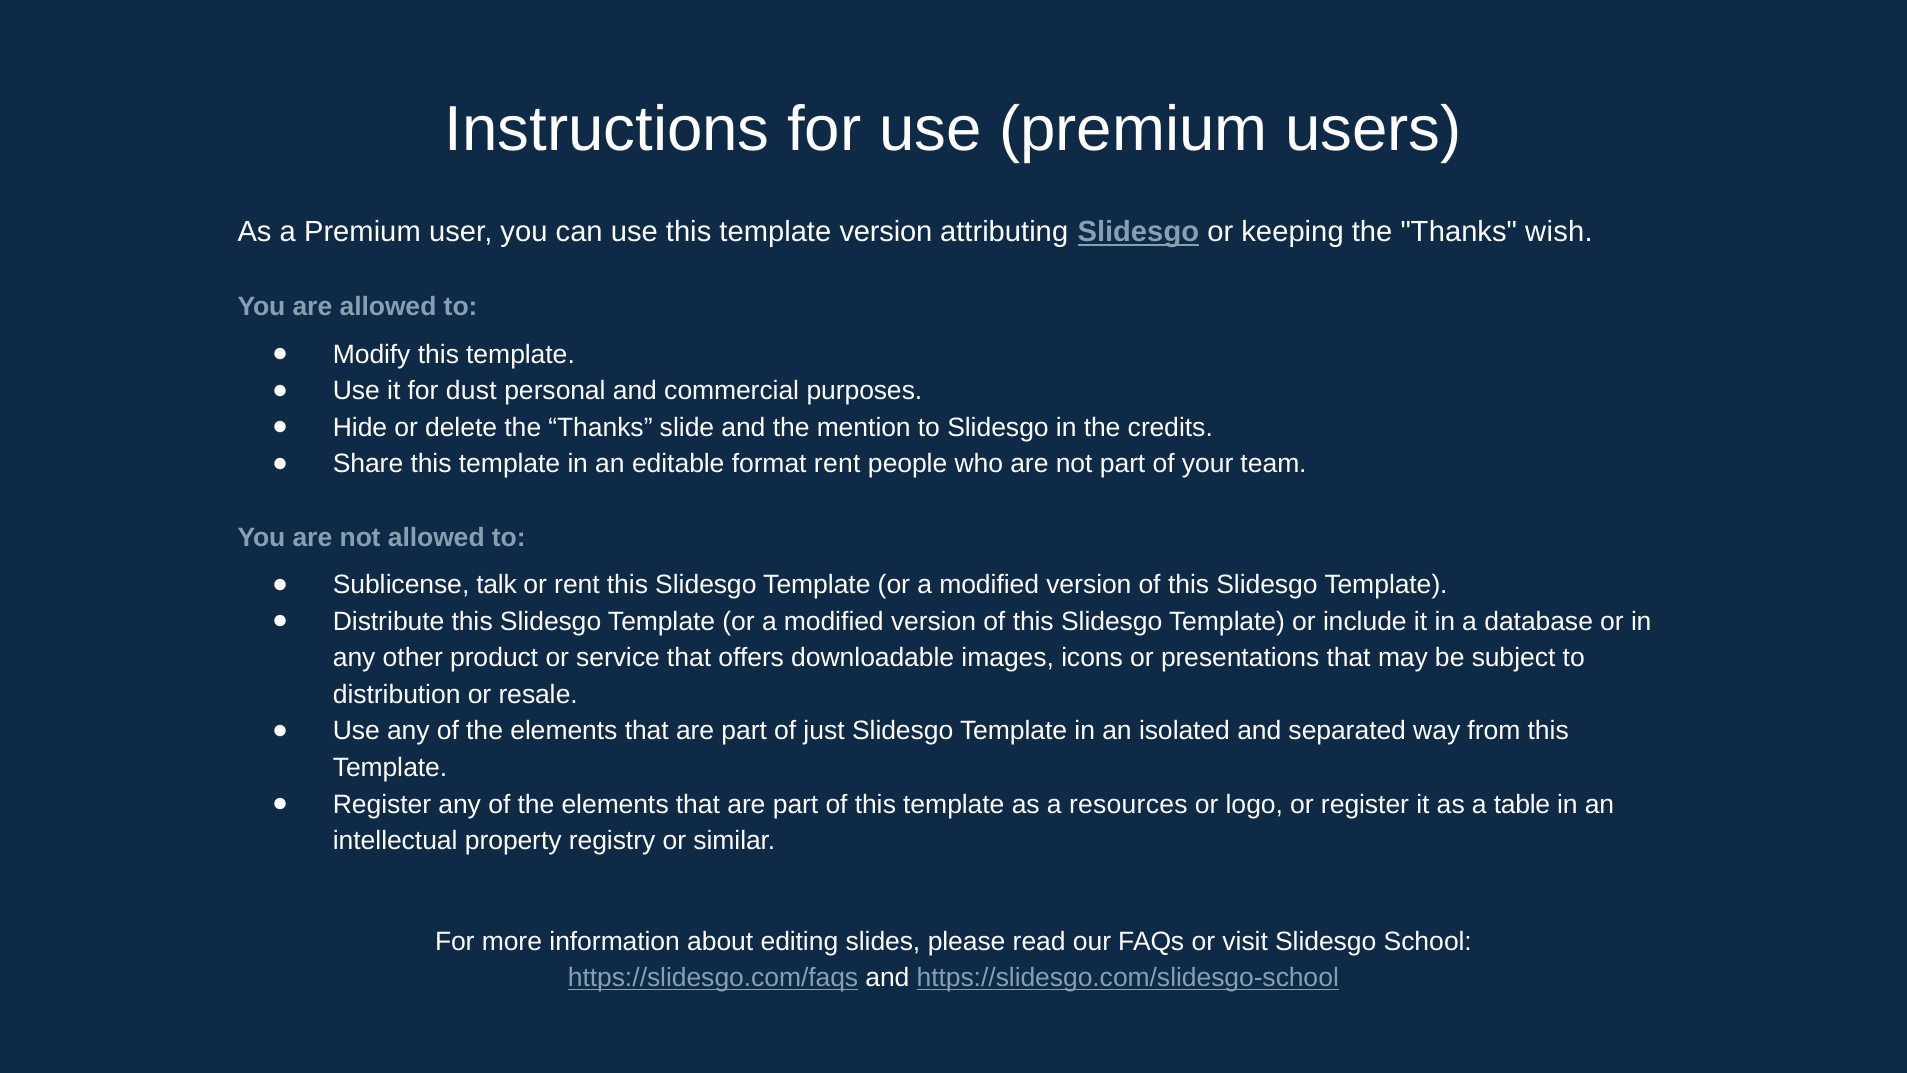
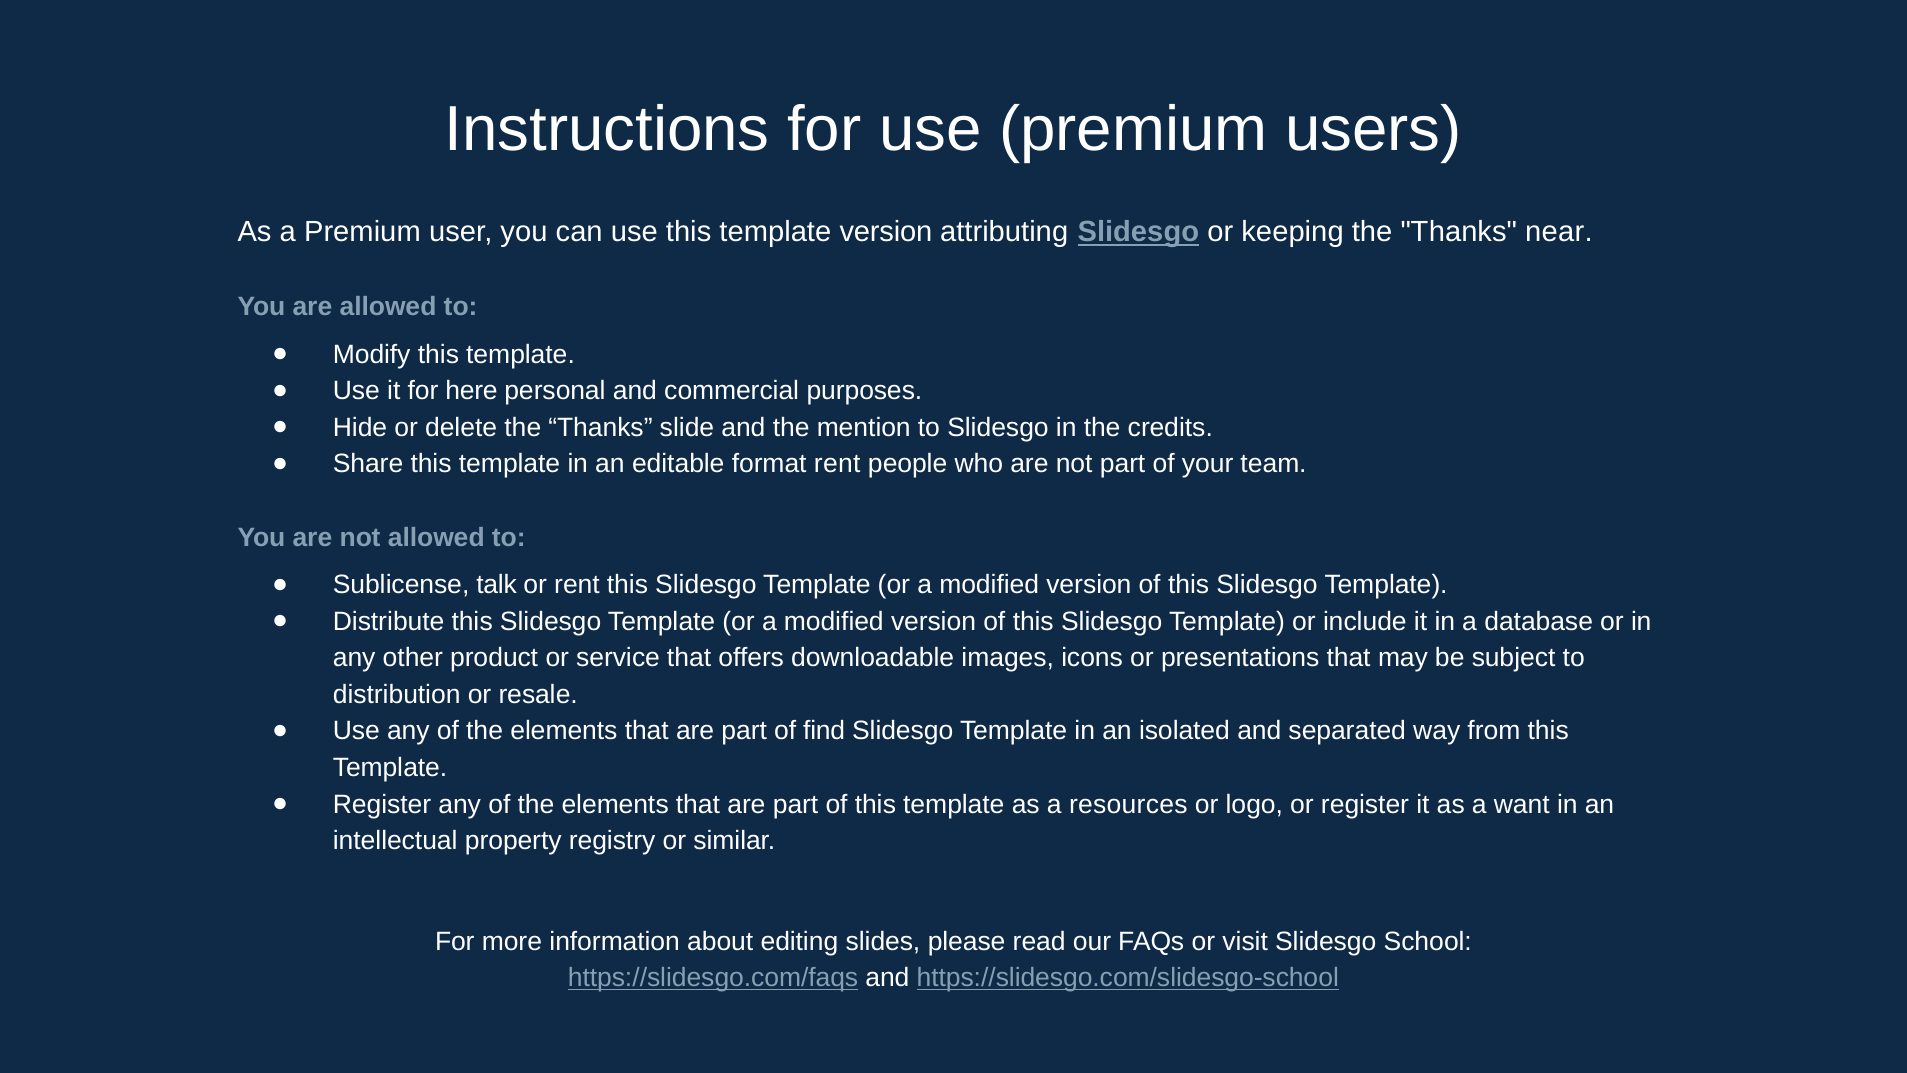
wish: wish -> near
dust: dust -> here
just: just -> find
table: table -> want
